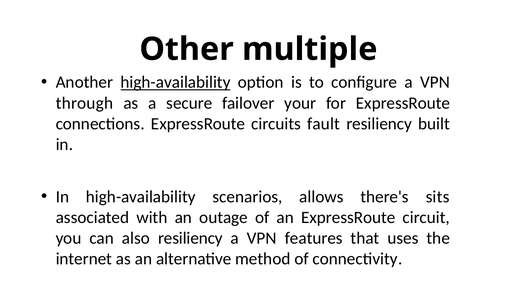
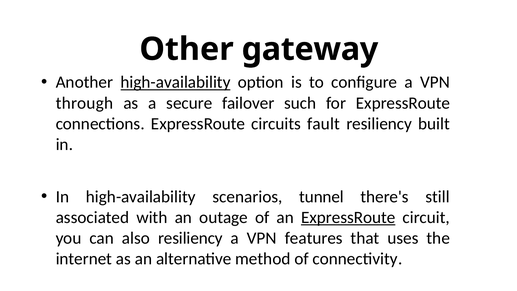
multiple: multiple -> gateway
your: your -> such
allows: allows -> tunnel
sits: sits -> still
ExpressRoute at (348, 217) underline: none -> present
